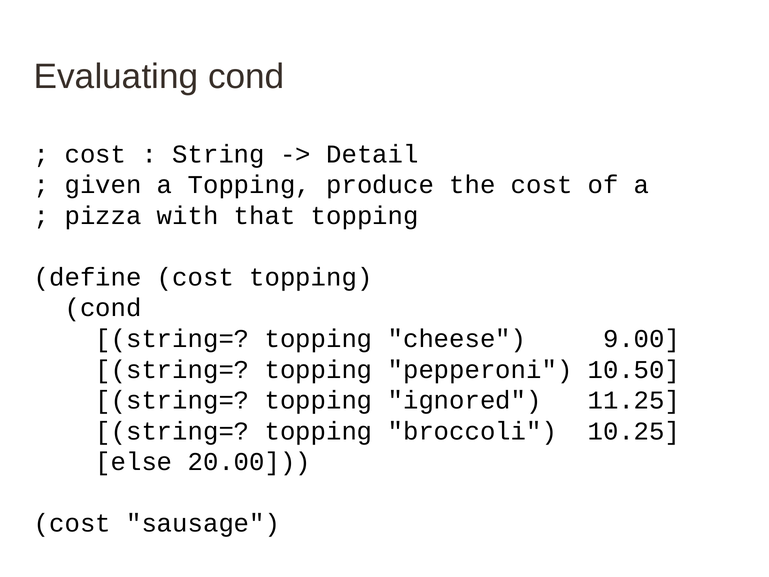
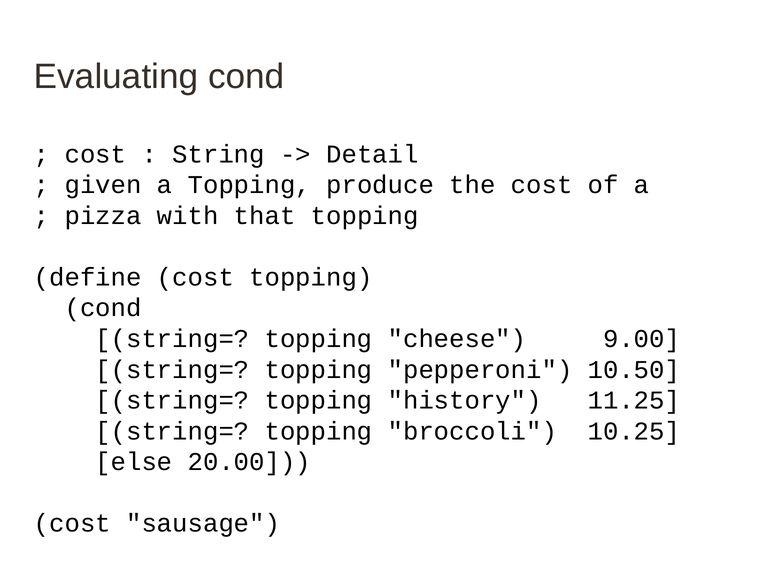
ignored: ignored -> history
